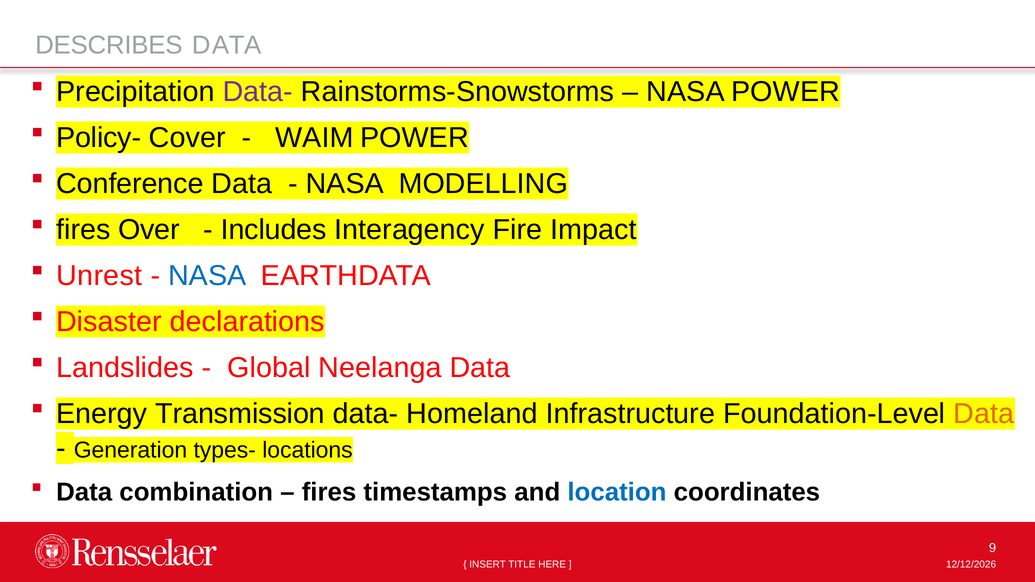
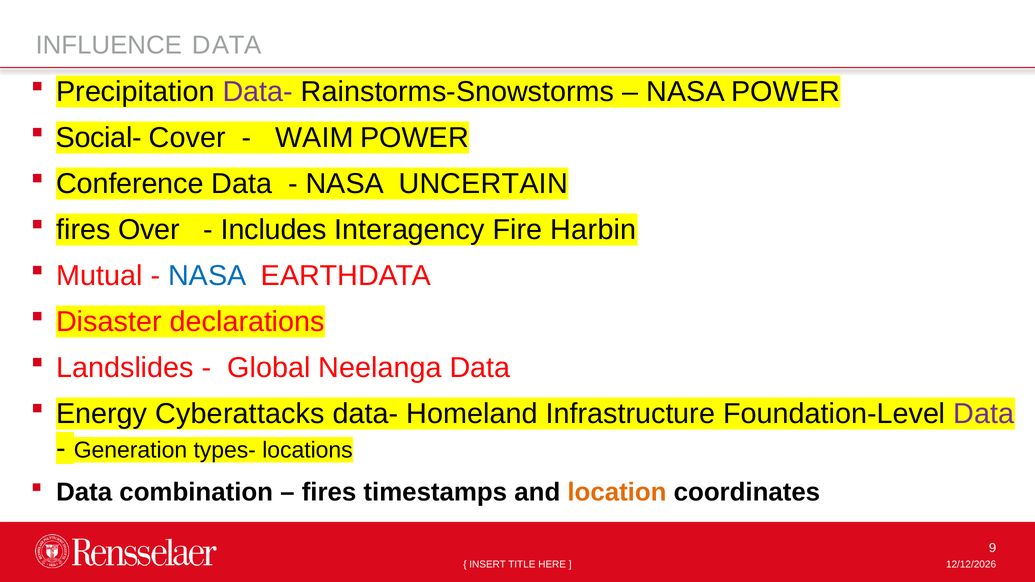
DESCRIBES: DESCRIBES -> INFLUENCE
Policy-: Policy- -> Social-
MODELLING: MODELLING -> UNCERTAIN
Impact: Impact -> Harbin
Unrest: Unrest -> Mutual
Transmission: Transmission -> Cyberattacks
Data at (984, 414) colour: orange -> purple
location colour: blue -> orange
